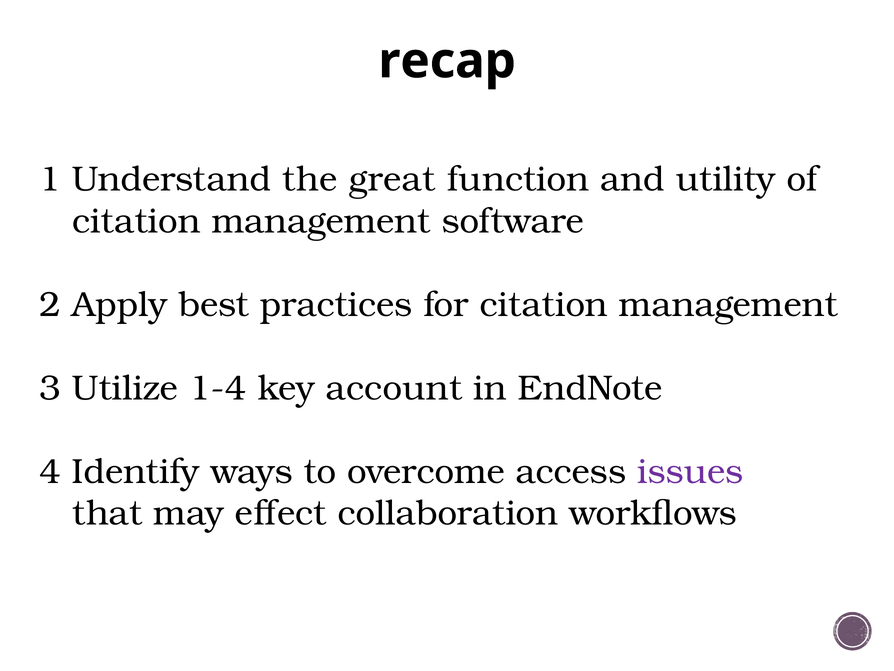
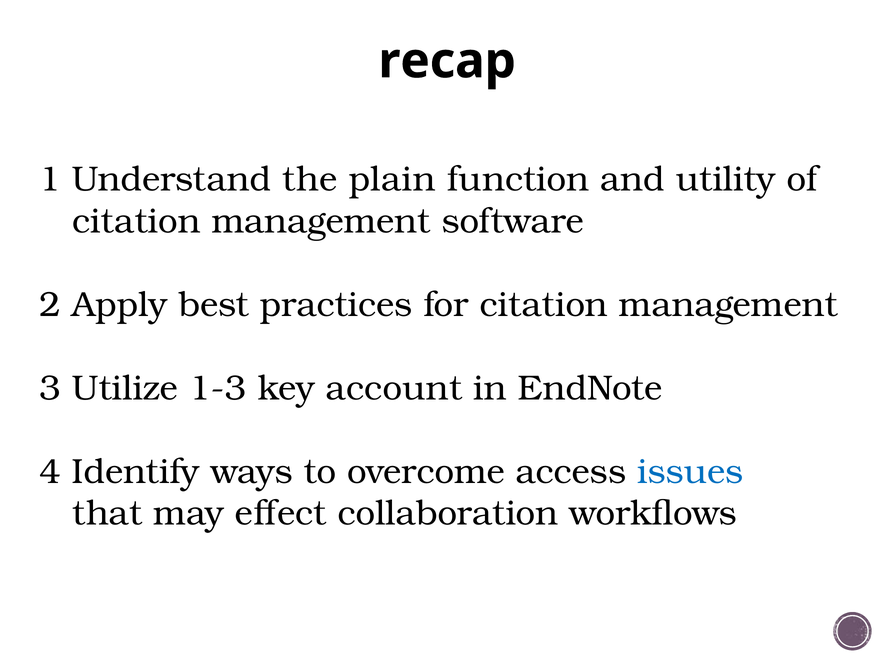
great: great -> plain
1-4: 1-4 -> 1-3
issues colour: purple -> blue
